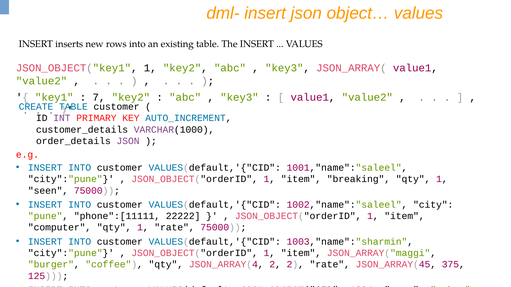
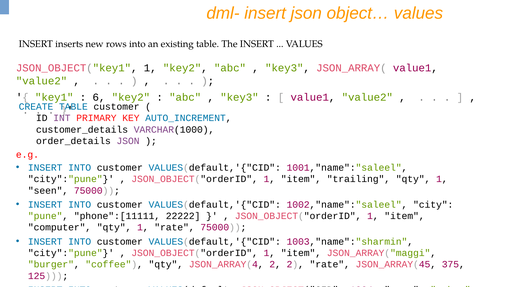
7: 7 -> 6
breaking: breaking -> trailing
